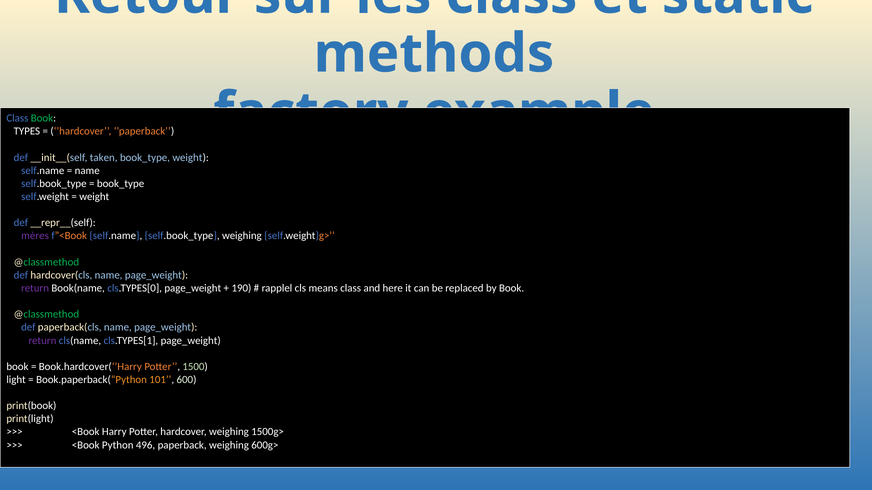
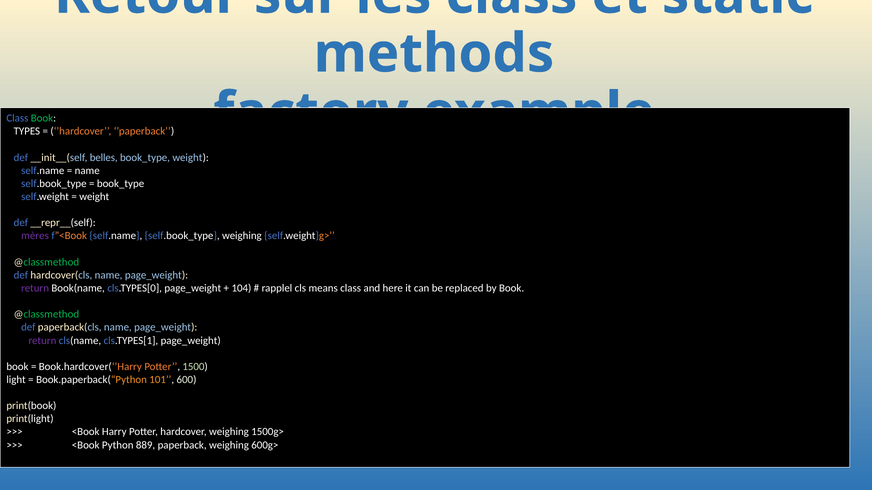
taken: taken -> belles
190: 190 -> 104
496: 496 -> 889
